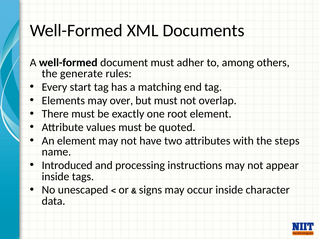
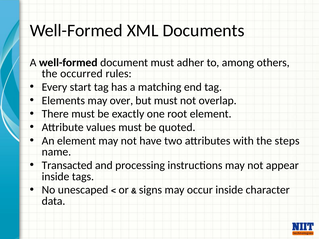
generate: generate -> occurred
Introduced: Introduced -> Transacted
